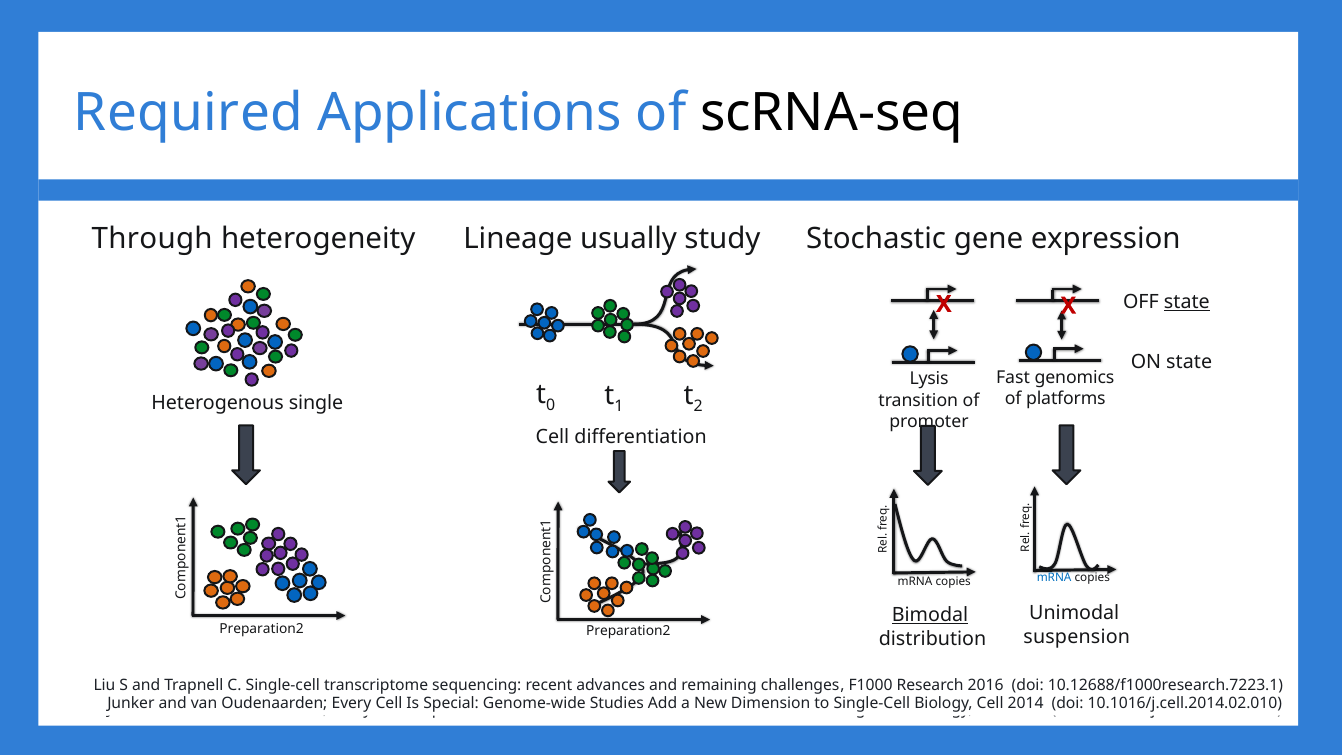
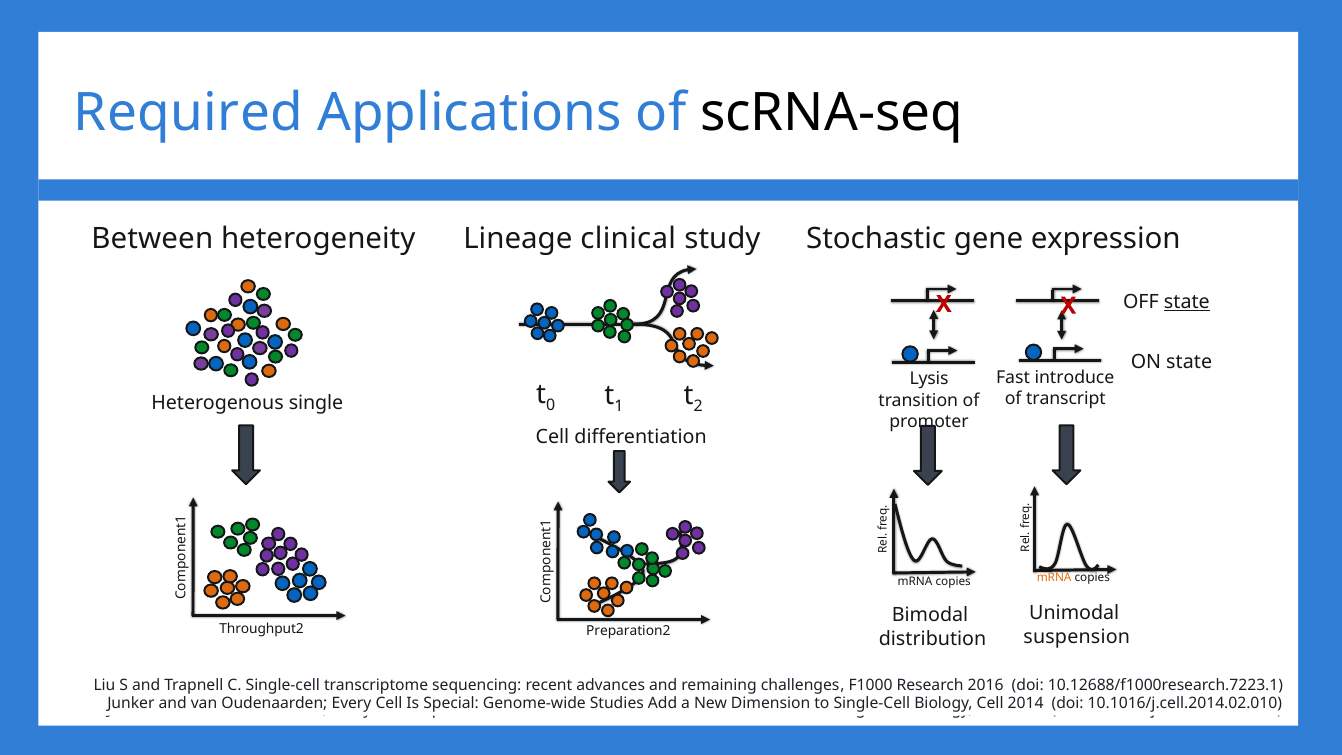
Through: Through -> Between
usually: usually -> clinical
genomics: genomics -> introduce
platforms: platforms -> transcript
mRNA at (1054, 578) colour: blue -> orange
Bimodal underline: present -> none
Preparation2 at (262, 629): Preparation2 -> Throughput2
